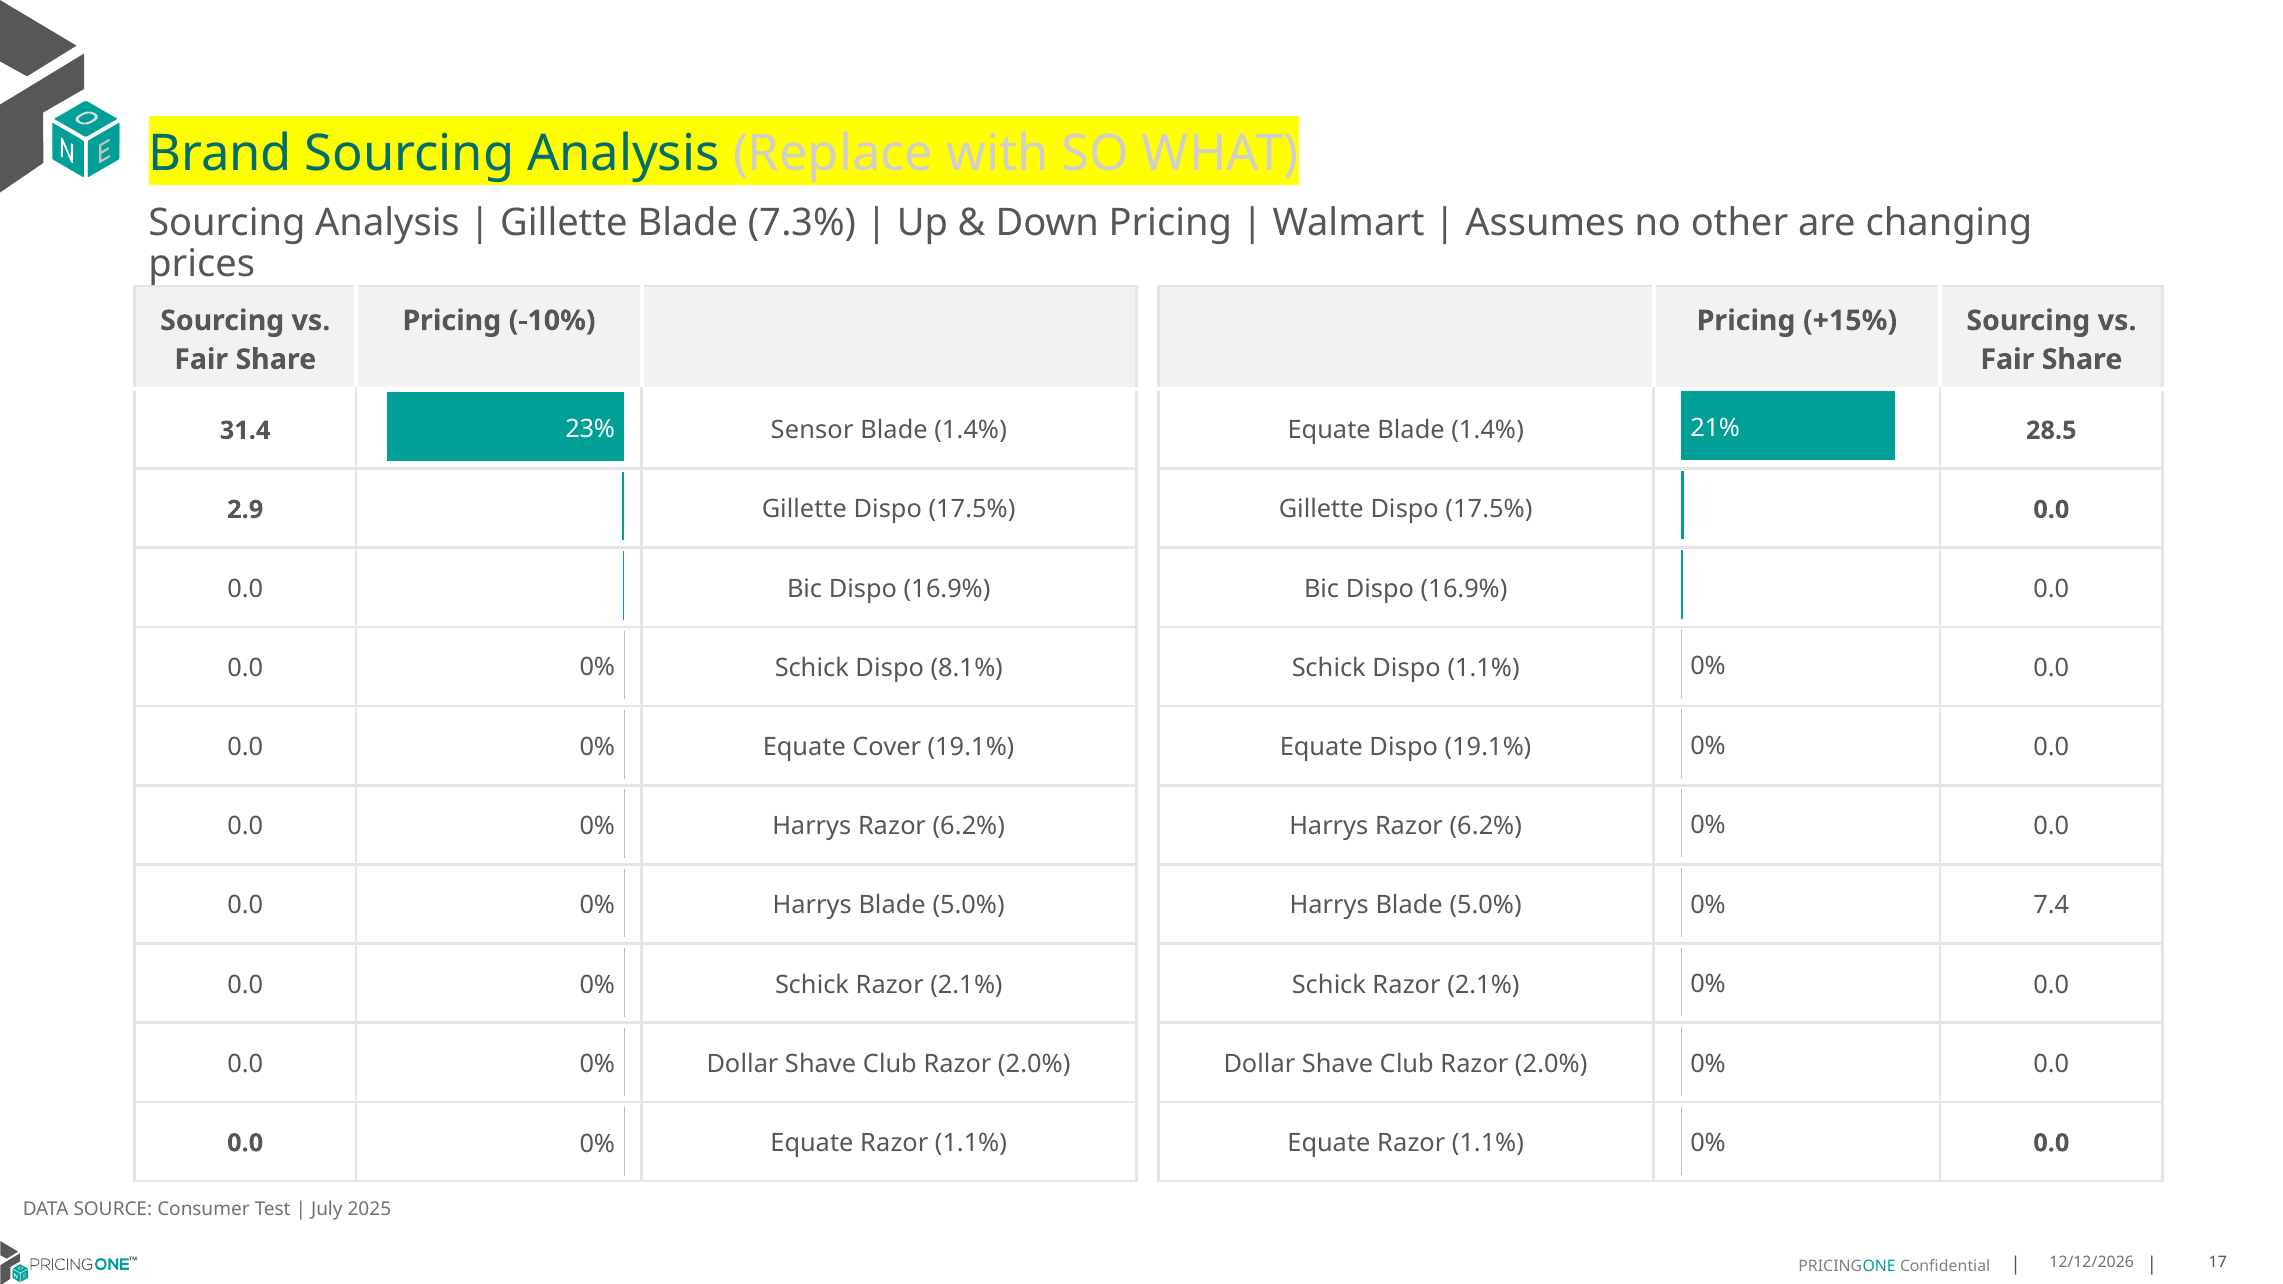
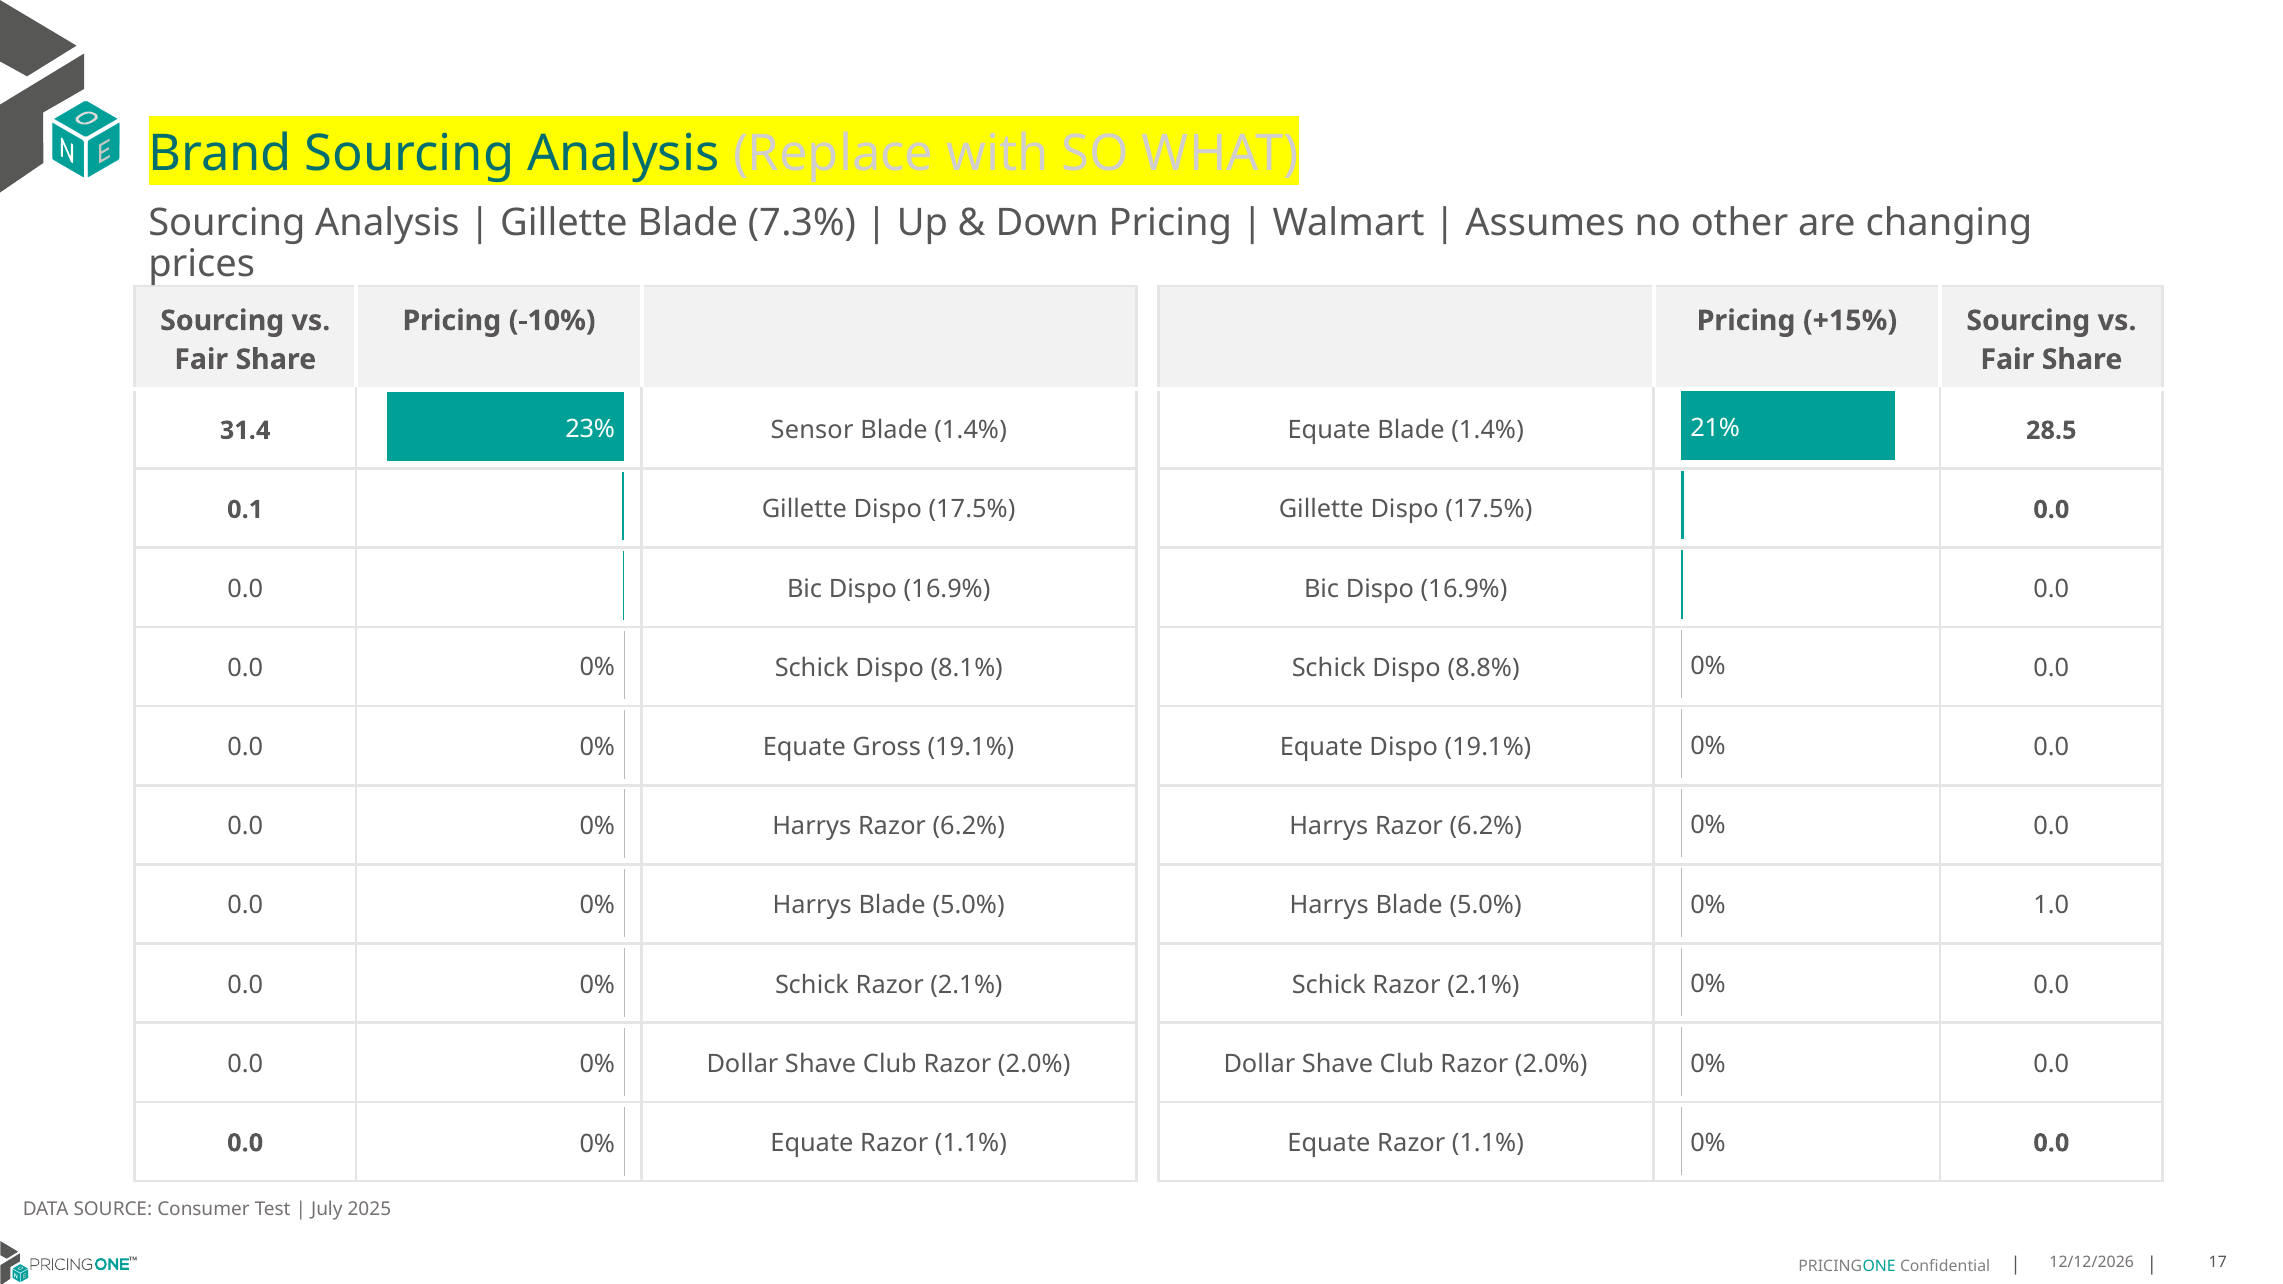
2.9: 2.9 -> 0.1
Dispo 1.1%: 1.1% -> 8.8%
Cover: Cover -> Gross
7.4: 7.4 -> 1.0
